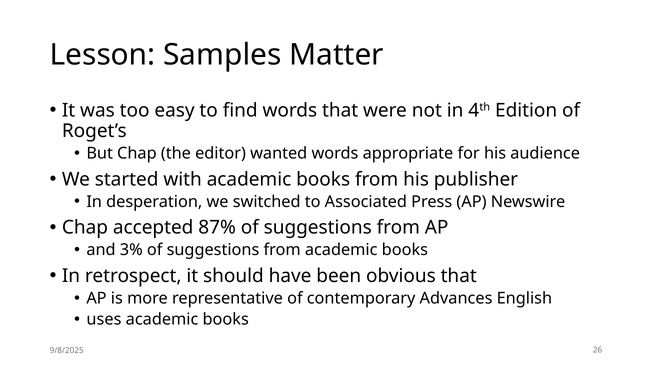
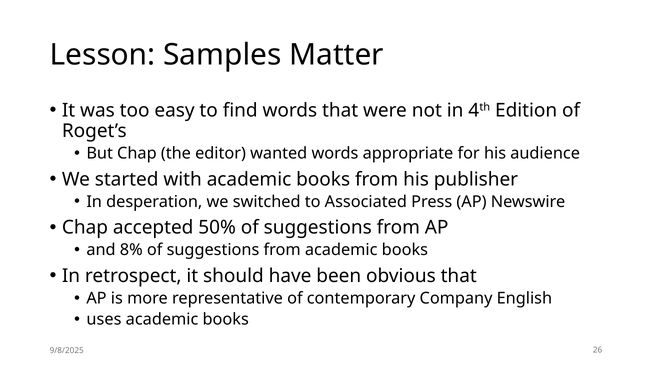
87%: 87% -> 50%
3%: 3% -> 8%
Advances: Advances -> Company
